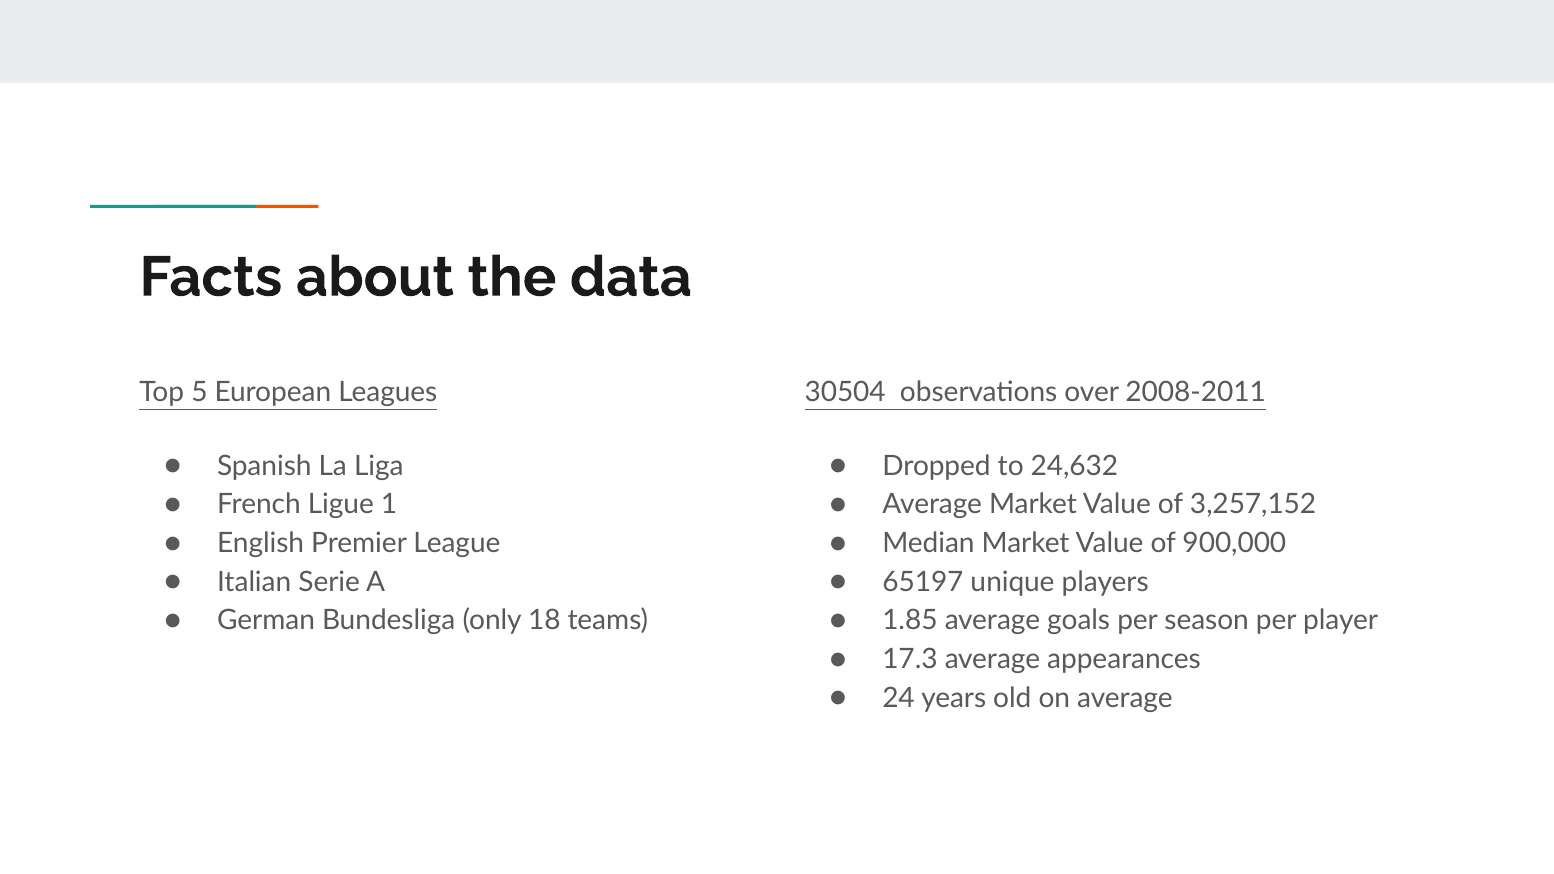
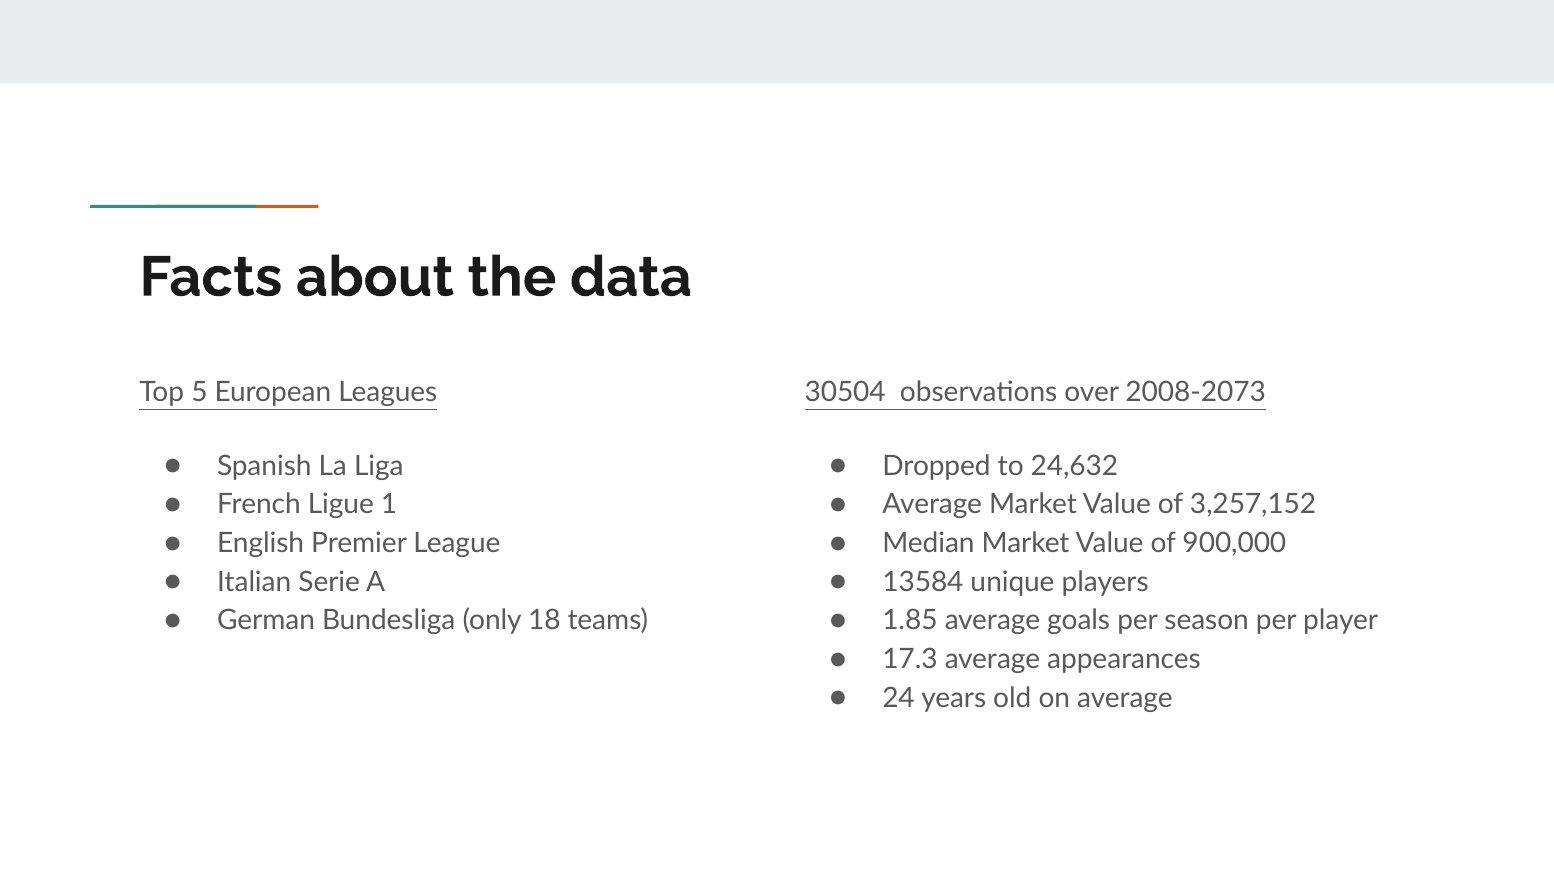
2008-2011: 2008-2011 -> 2008-2073
65197: 65197 -> 13584
